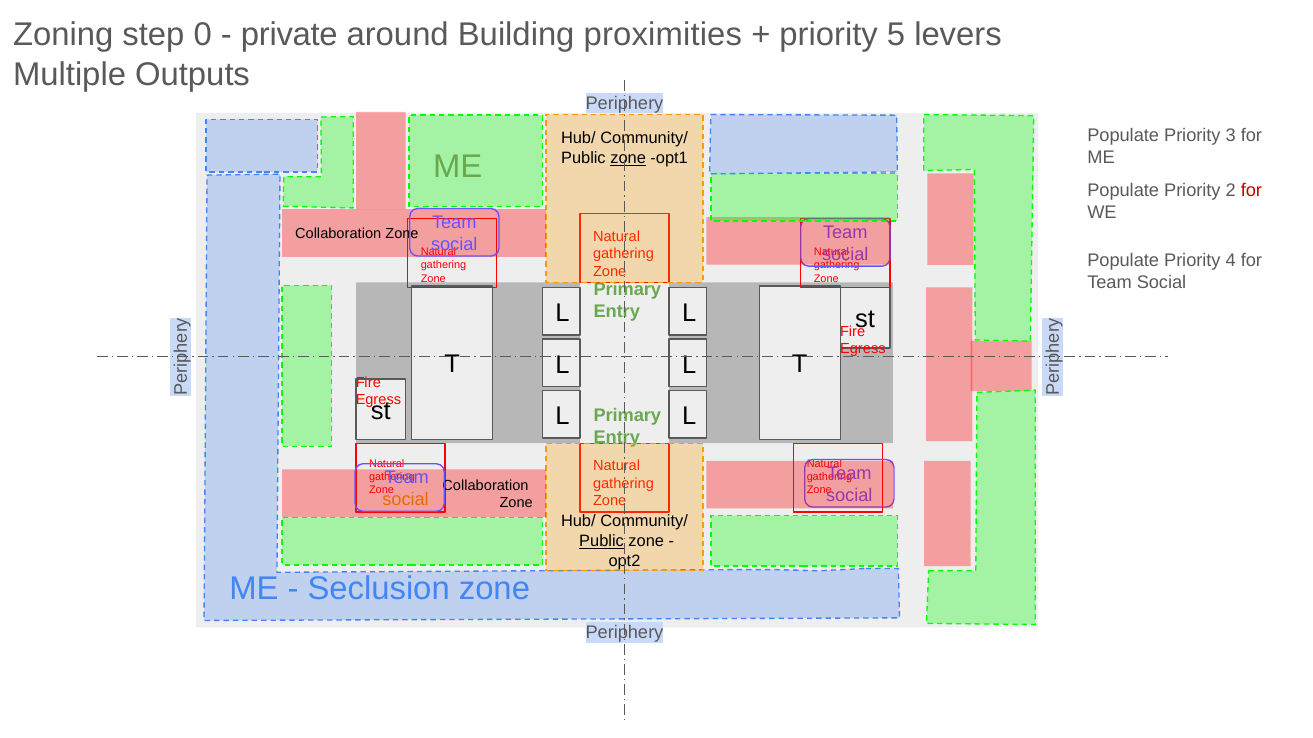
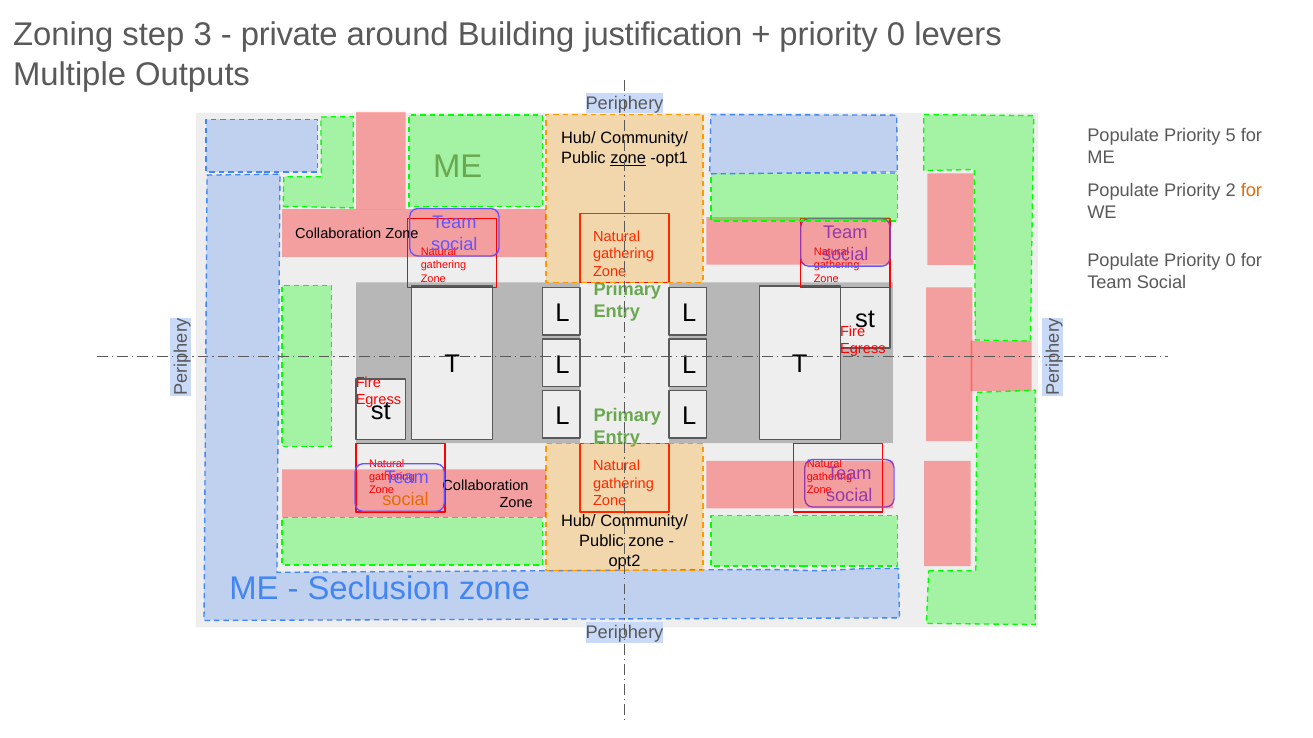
0: 0 -> 3
proximities: proximities -> justification
5 at (896, 35): 5 -> 0
3: 3 -> 5
for at (1251, 190) colour: red -> orange
Populate Priority 4: 4 -> 0
Public at (602, 541) underline: present -> none
